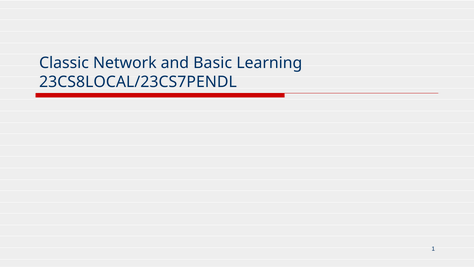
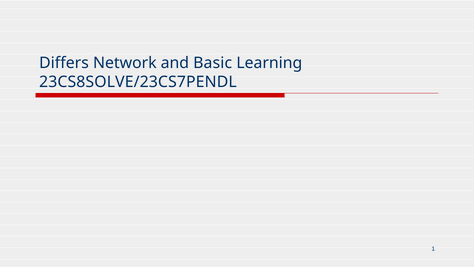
Classic: Classic -> Differs
23CS8LOCAL/23CS7PENDL: 23CS8LOCAL/23CS7PENDL -> 23CS8SOLVE/23CS7PENDL
